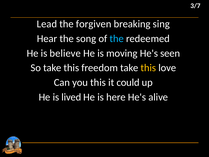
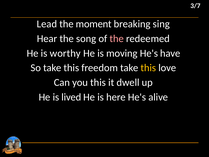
forgiven: forgiven -> moment
the at (117, 39) colour: light blue -> pink
believe: believe -> worthy
seen: seen -> have
could: could -> dwell
